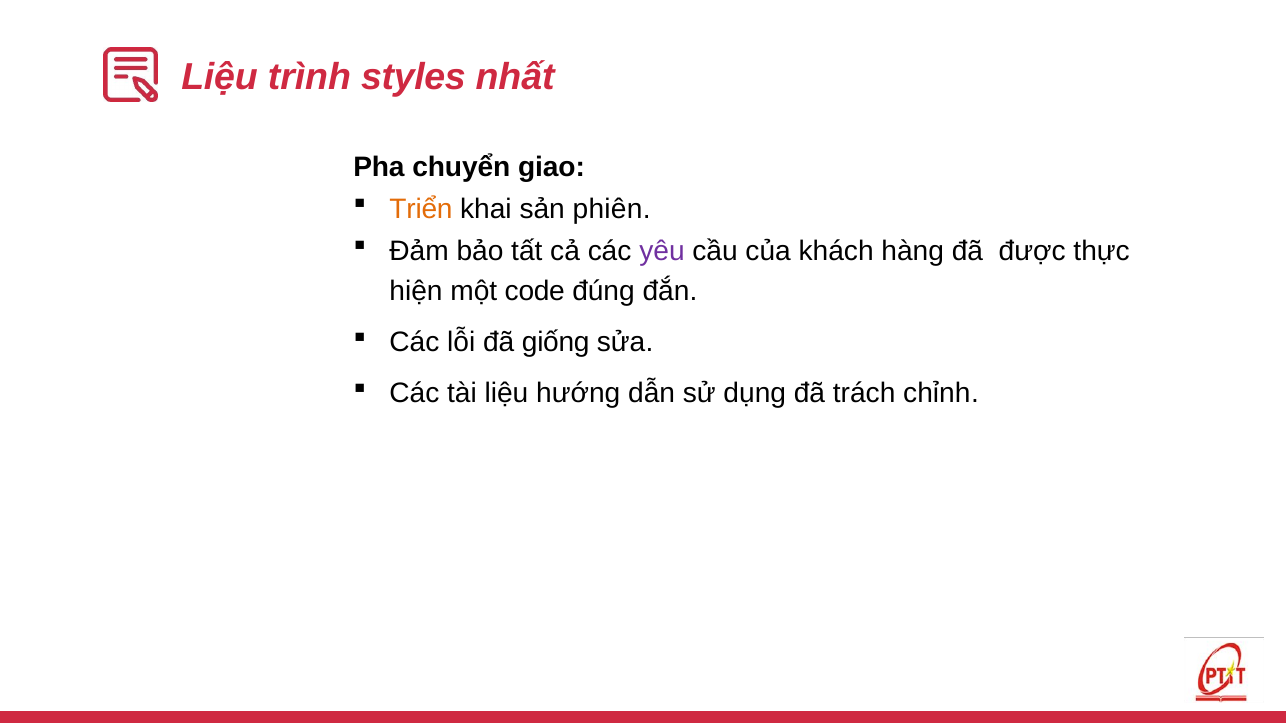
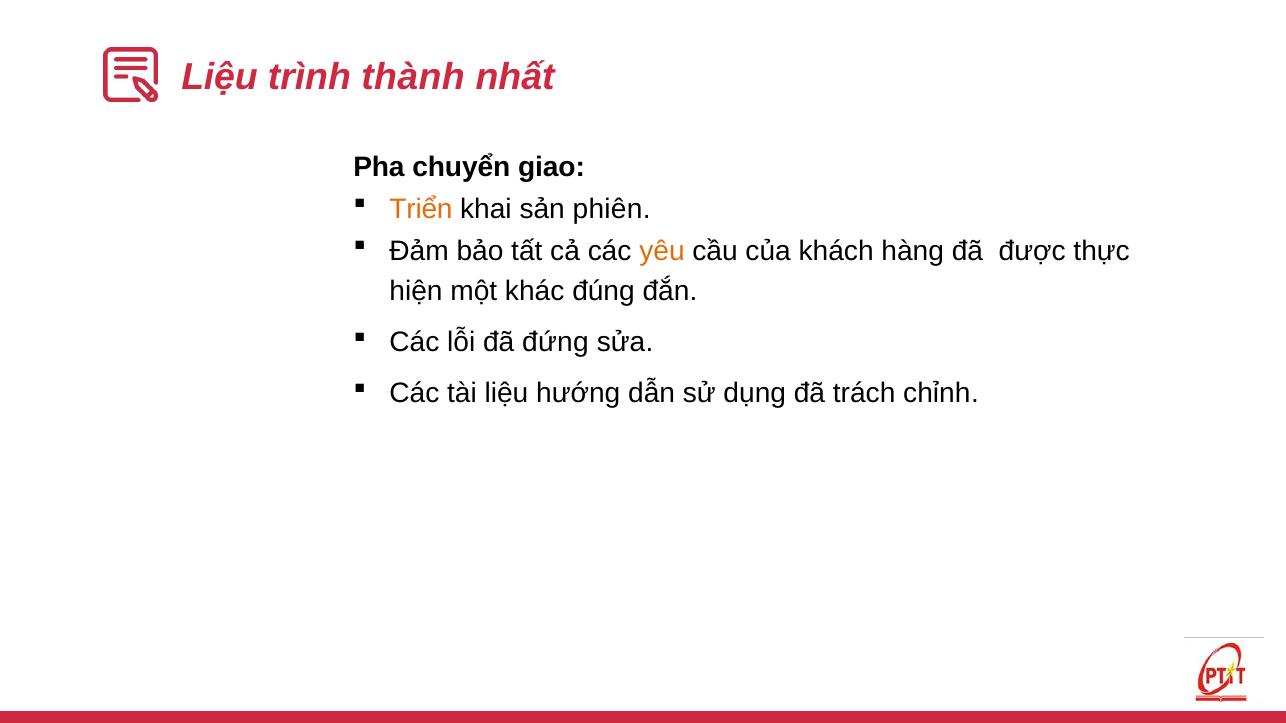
styles: styles -> thành
yêu colour: purple -> orange
code: code -> khác
giống: giống -> đứng
